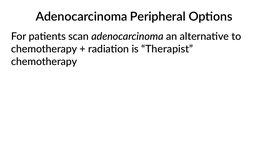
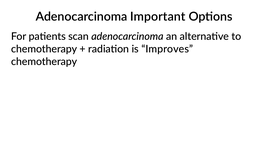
Peripheral: Peripheral -> Important
Therapist: Therapist -> Improves
